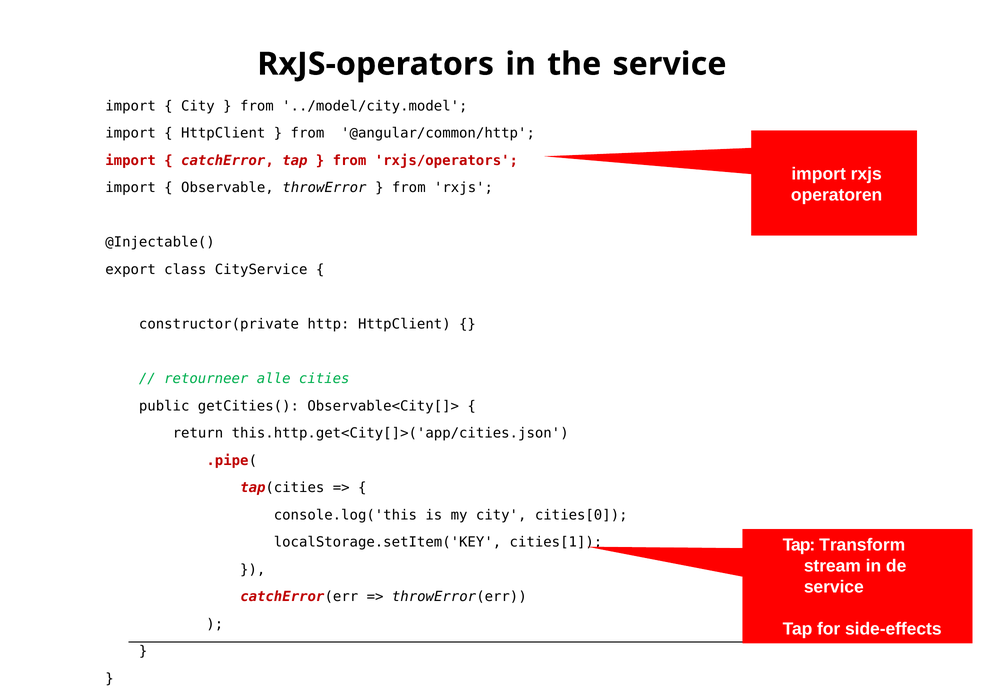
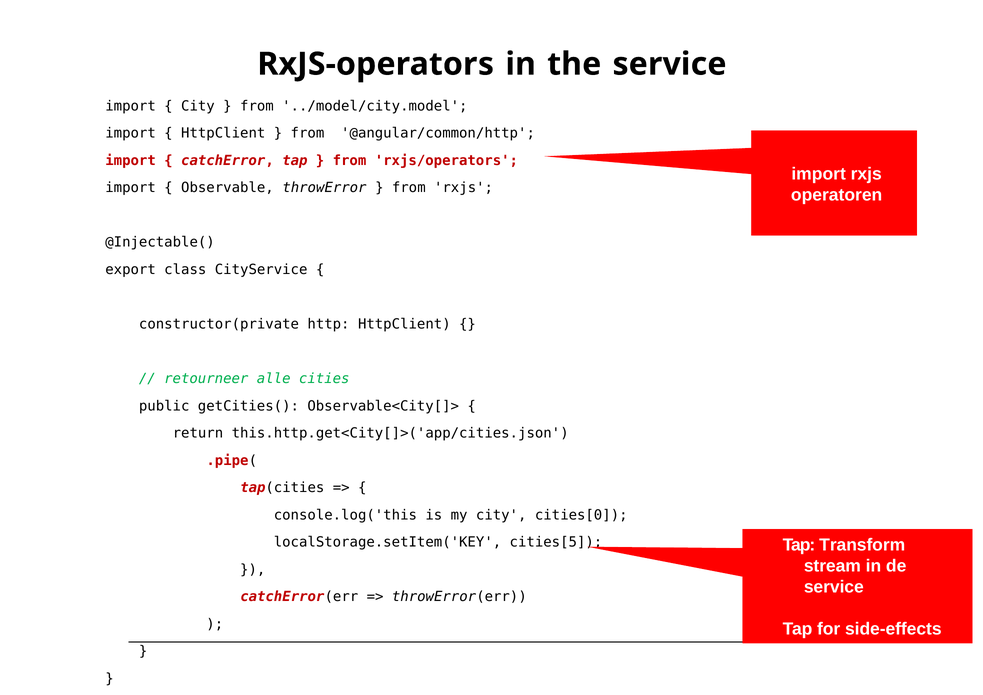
cities[1: cities[1 -> cities[5
